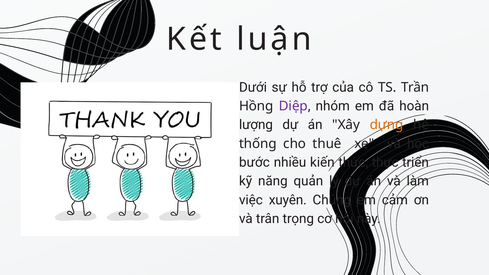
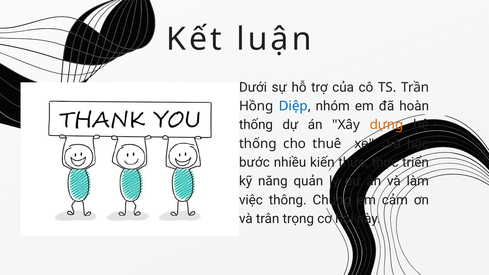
Diệp colour: purple -> blue
lượng at (256, 125): lượng -> thống
xuyên: xuyên -> thông
